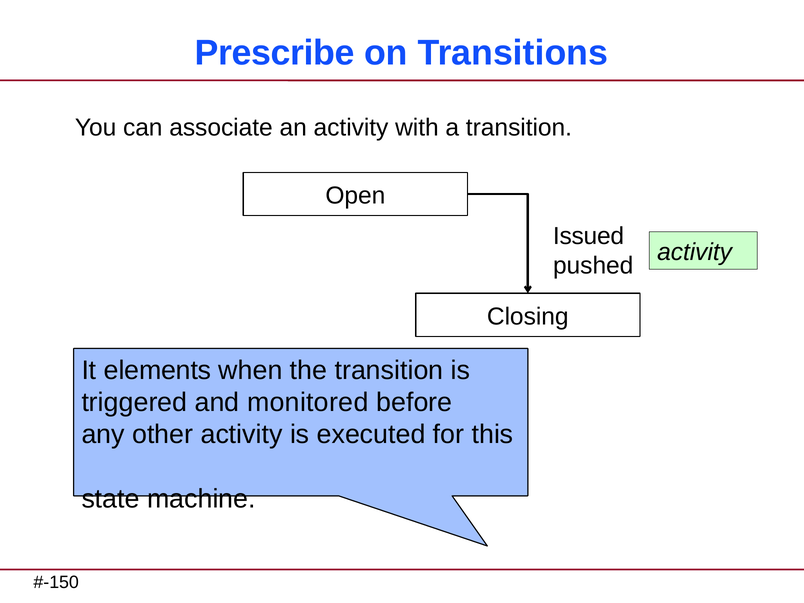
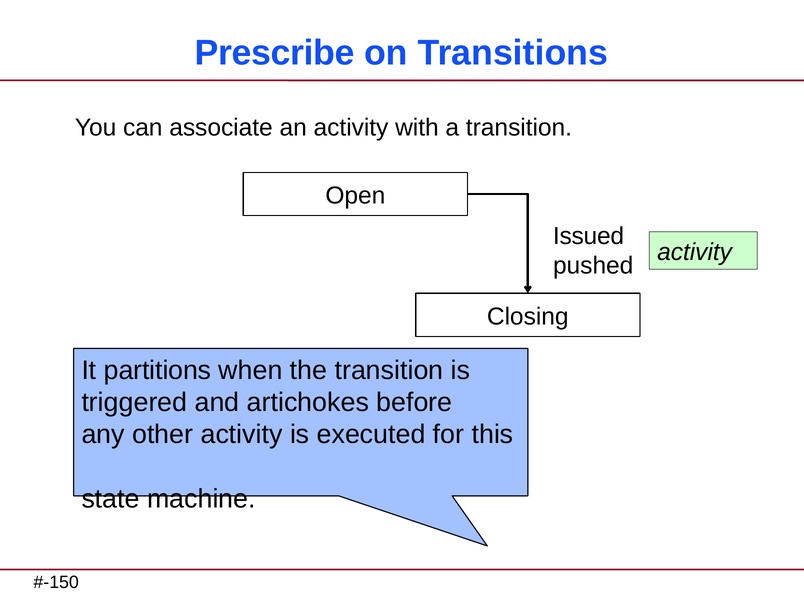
elements: elements -> partitions
monitored: monitored -> artichokes
